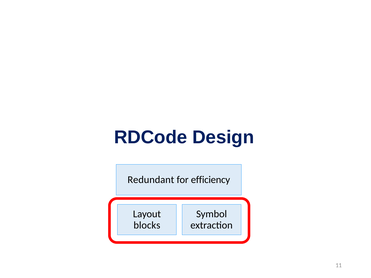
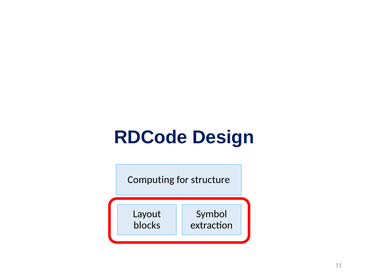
Redundant: Redundant -> Computing
efficiency: efficiency -> structure
